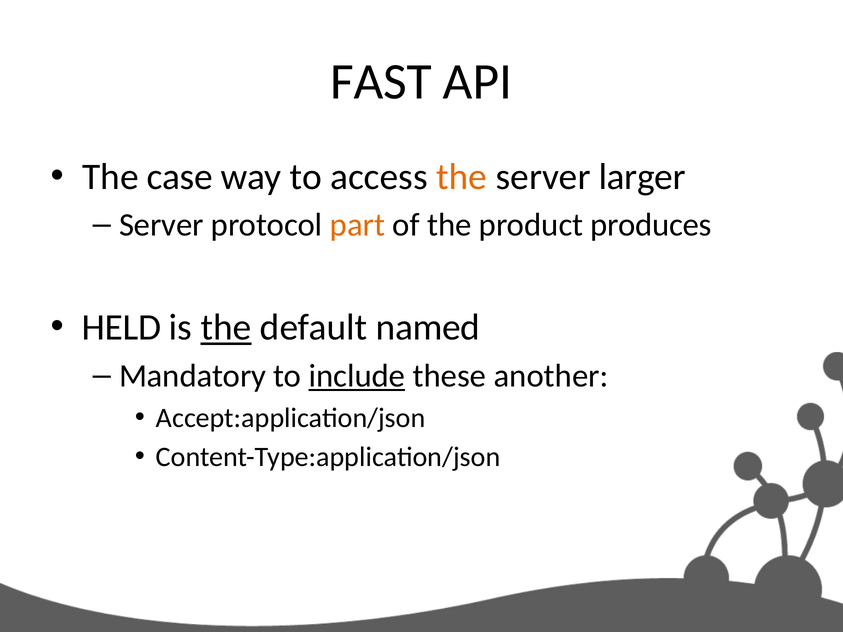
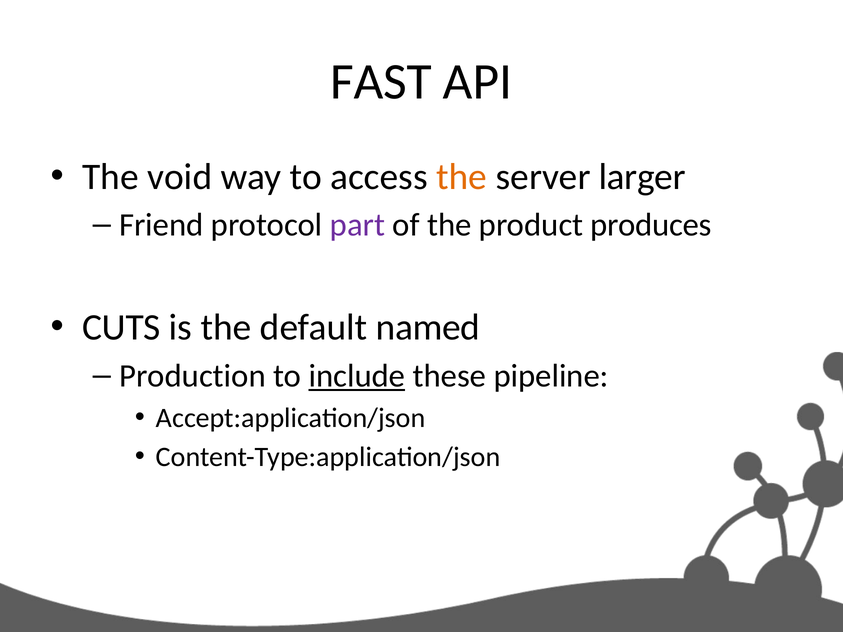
case: case -> void
Server at (161, 225): Server -> Friend
part colour: orange -> purple
HELD: HELD -> CUTS
the at (226, 328) underline: present -> none
Mandatory: Mandatory -> Production
another: another -> pipeline
